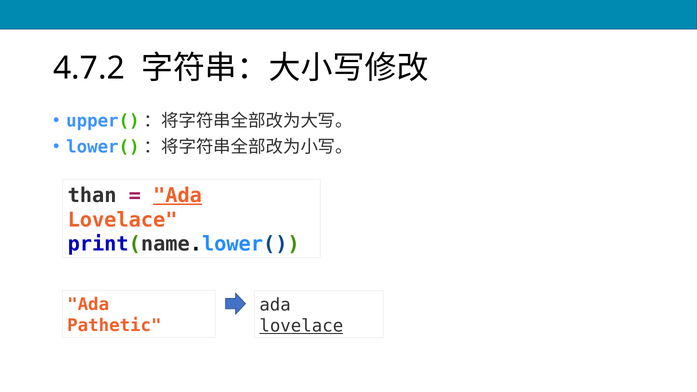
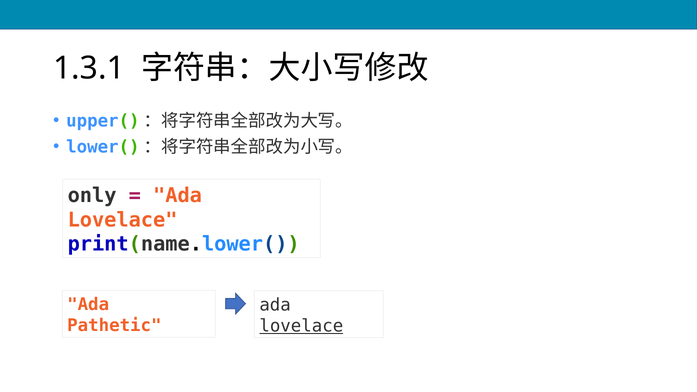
4.7.2: 4.7.2 -> 1.3.1
than: than -> only
Ada at (178, 195) underline: present -> none
